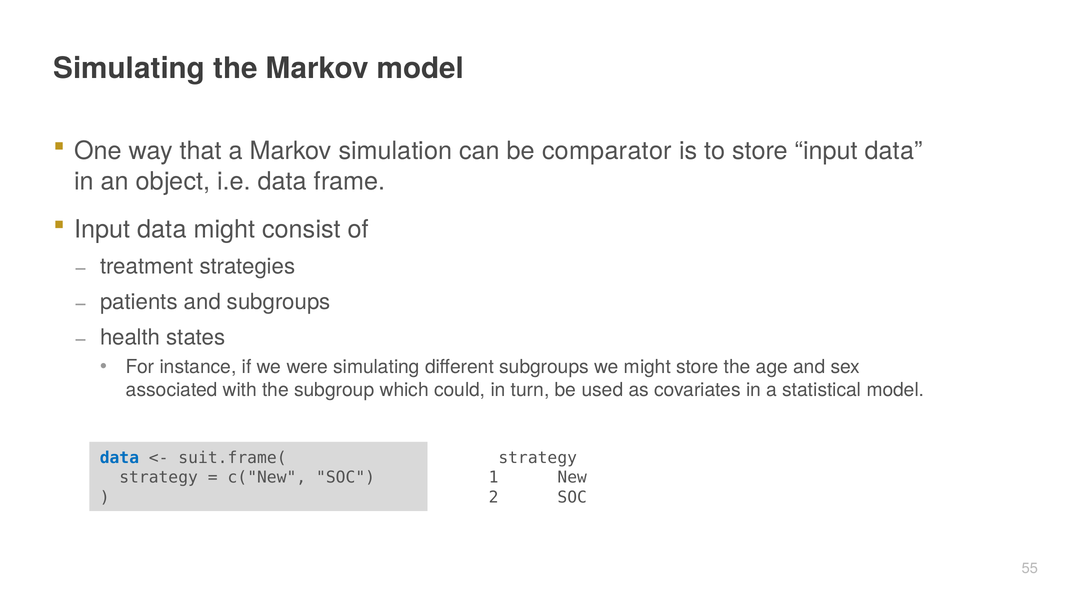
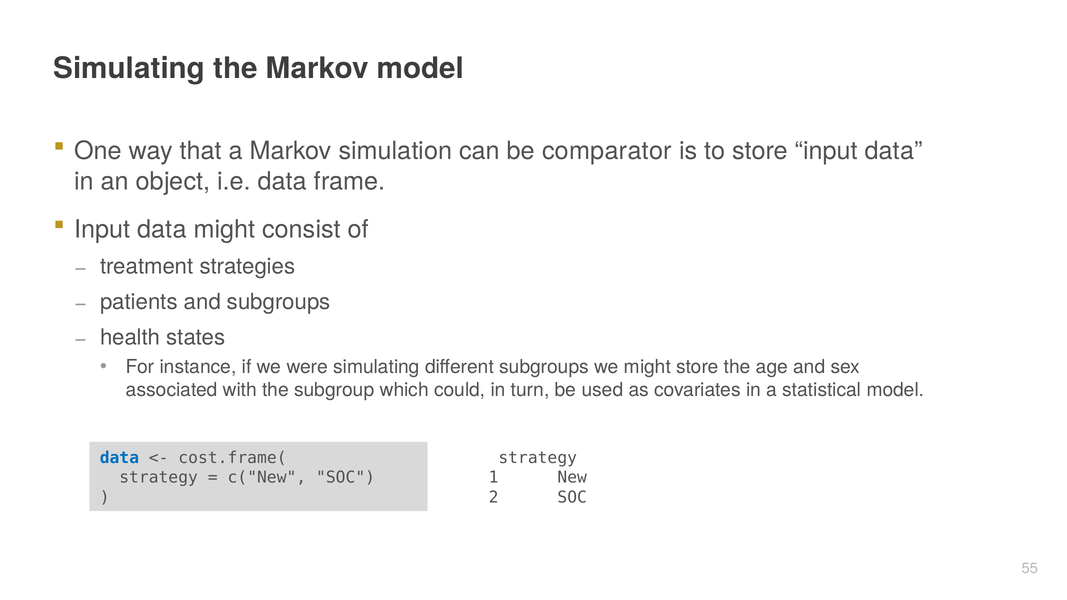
suit.frame(: suit.frame( -> cost.frame(
